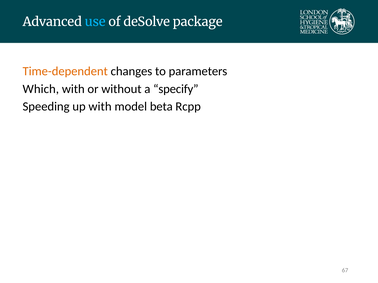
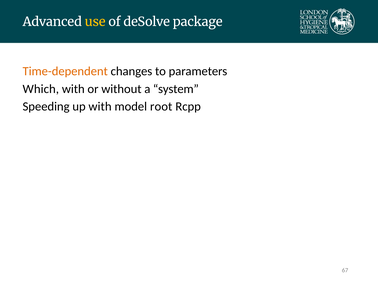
use colour: light blue -> yellow
specify: specify -> system
beta: beta -> root
